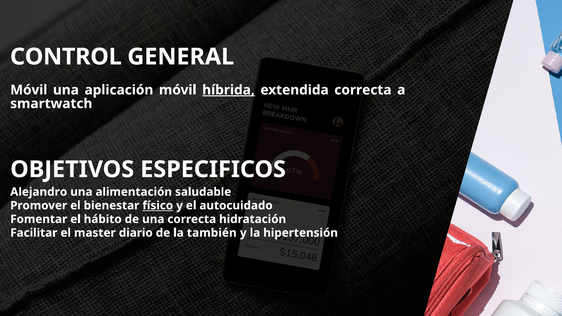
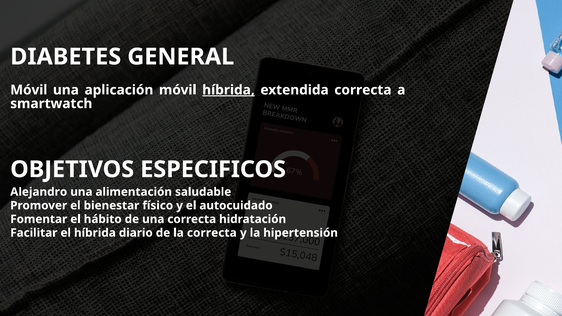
CONTROL: CONTROL -> DIABETES
físico underline: present -> none
el master: master -> híbrida
la también: también -> correcta
